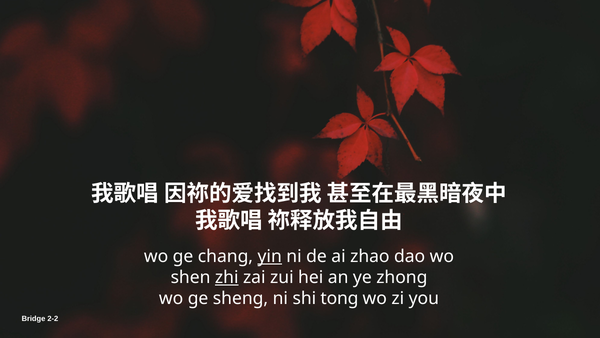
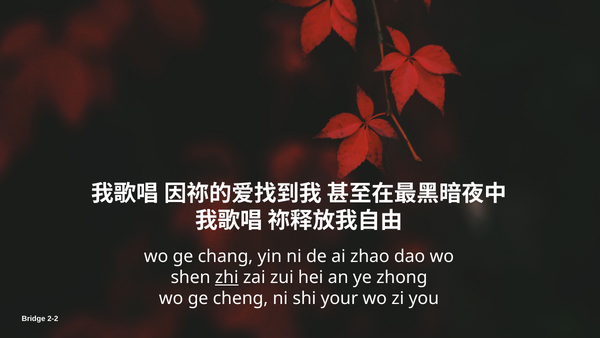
yin underline: present -> none
sheng: sheng -> cheng
tong: tong -> your
